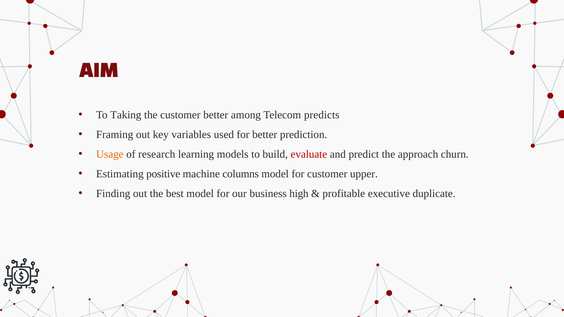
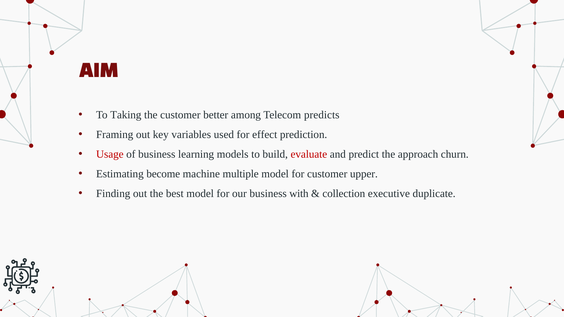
for better: better -> effect
Usage colour: orange -> red
of research: research -> business
positive: positive -> become
columns: columns -> multiple
high: high -> with
profitable: profitable -> collection
